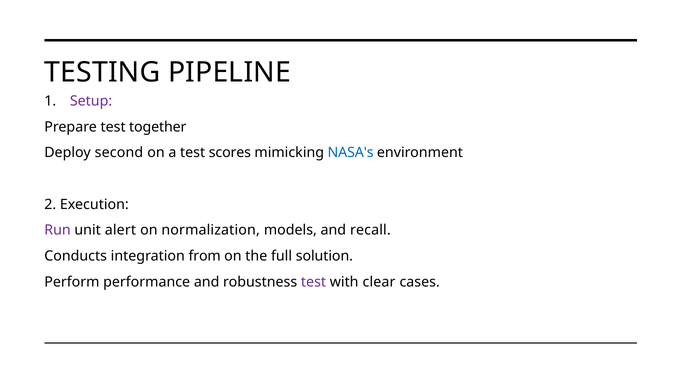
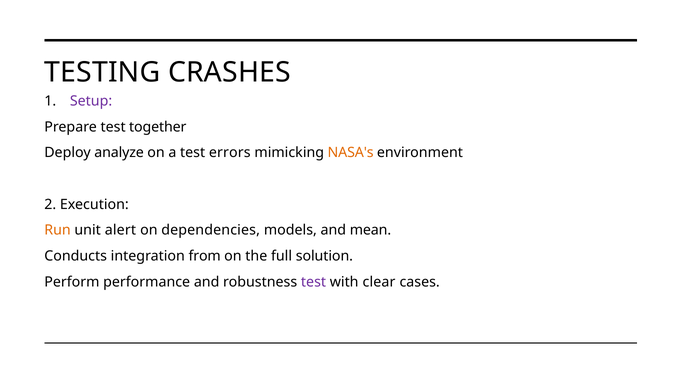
PIPELINE: PIPELINE -> CRASHES
second: second -> analyze
scores: scores -> errors
NASA's colour: blue -> orange
Run colour: purple -> orange
normalization: normalization -> dependencies
recall: recall -> mean
